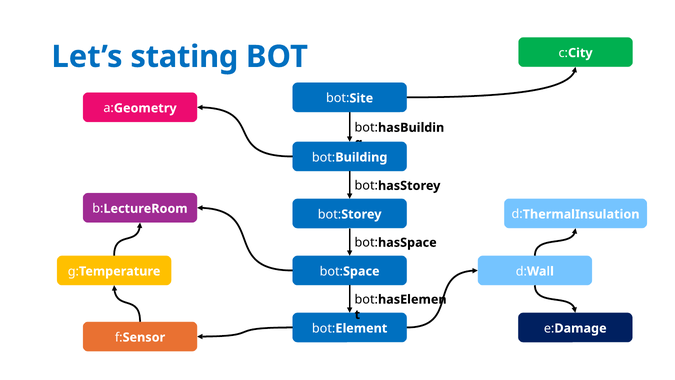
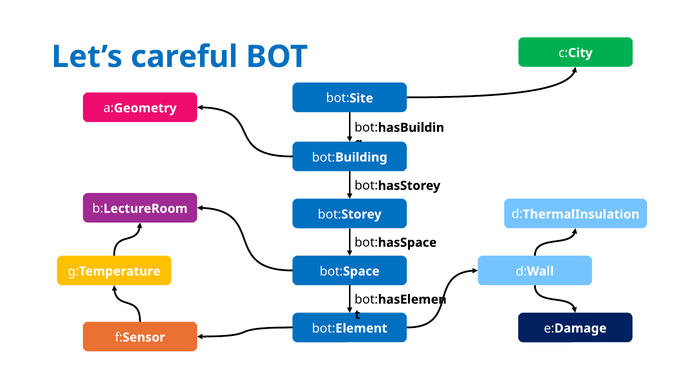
stating: stating -> careful
